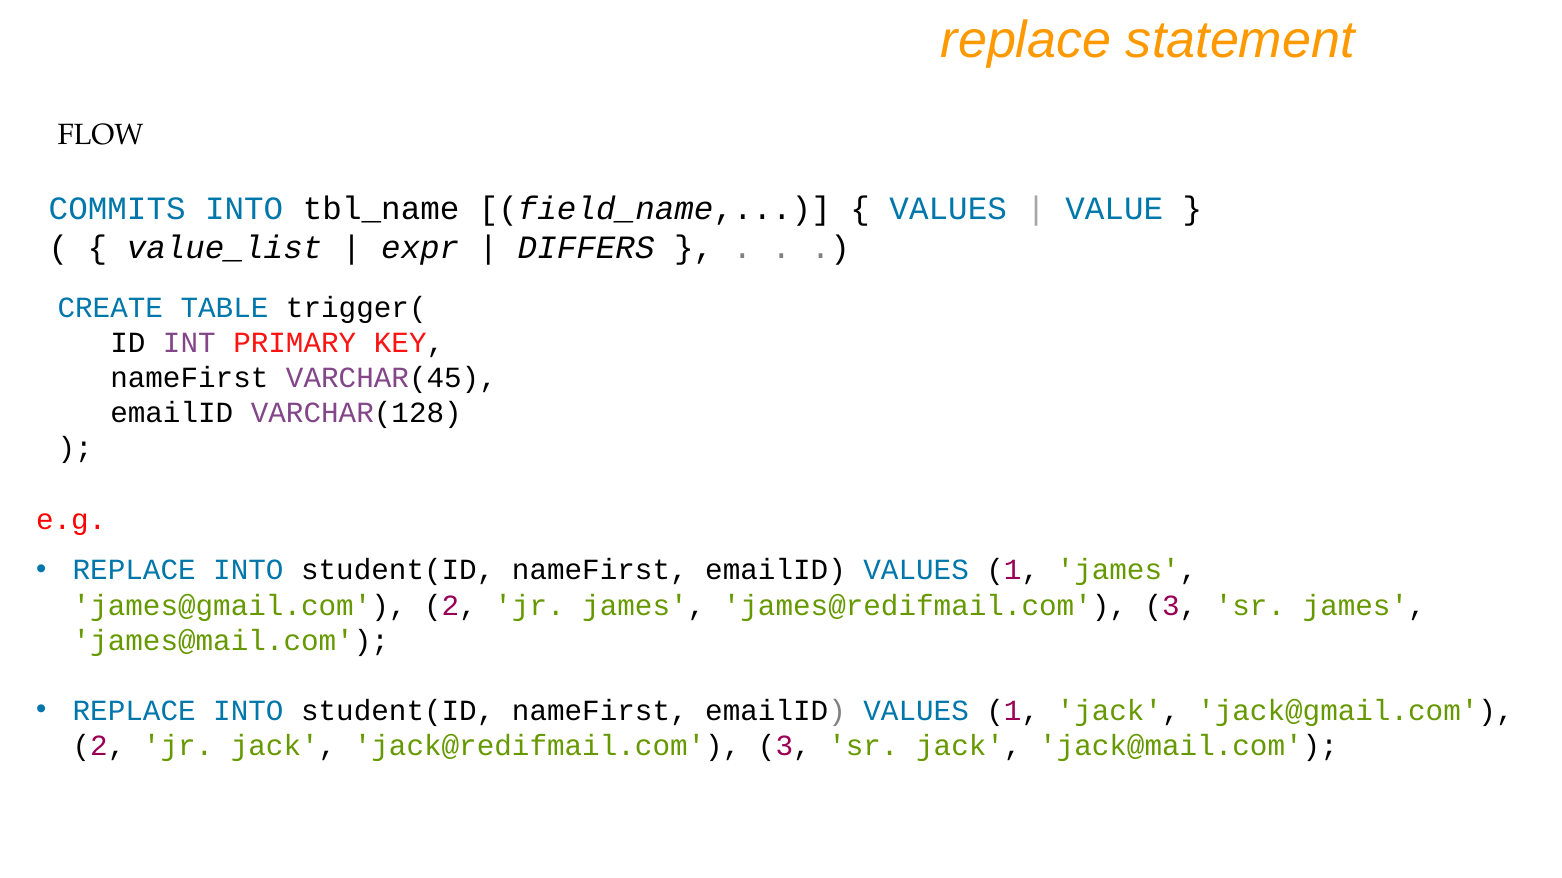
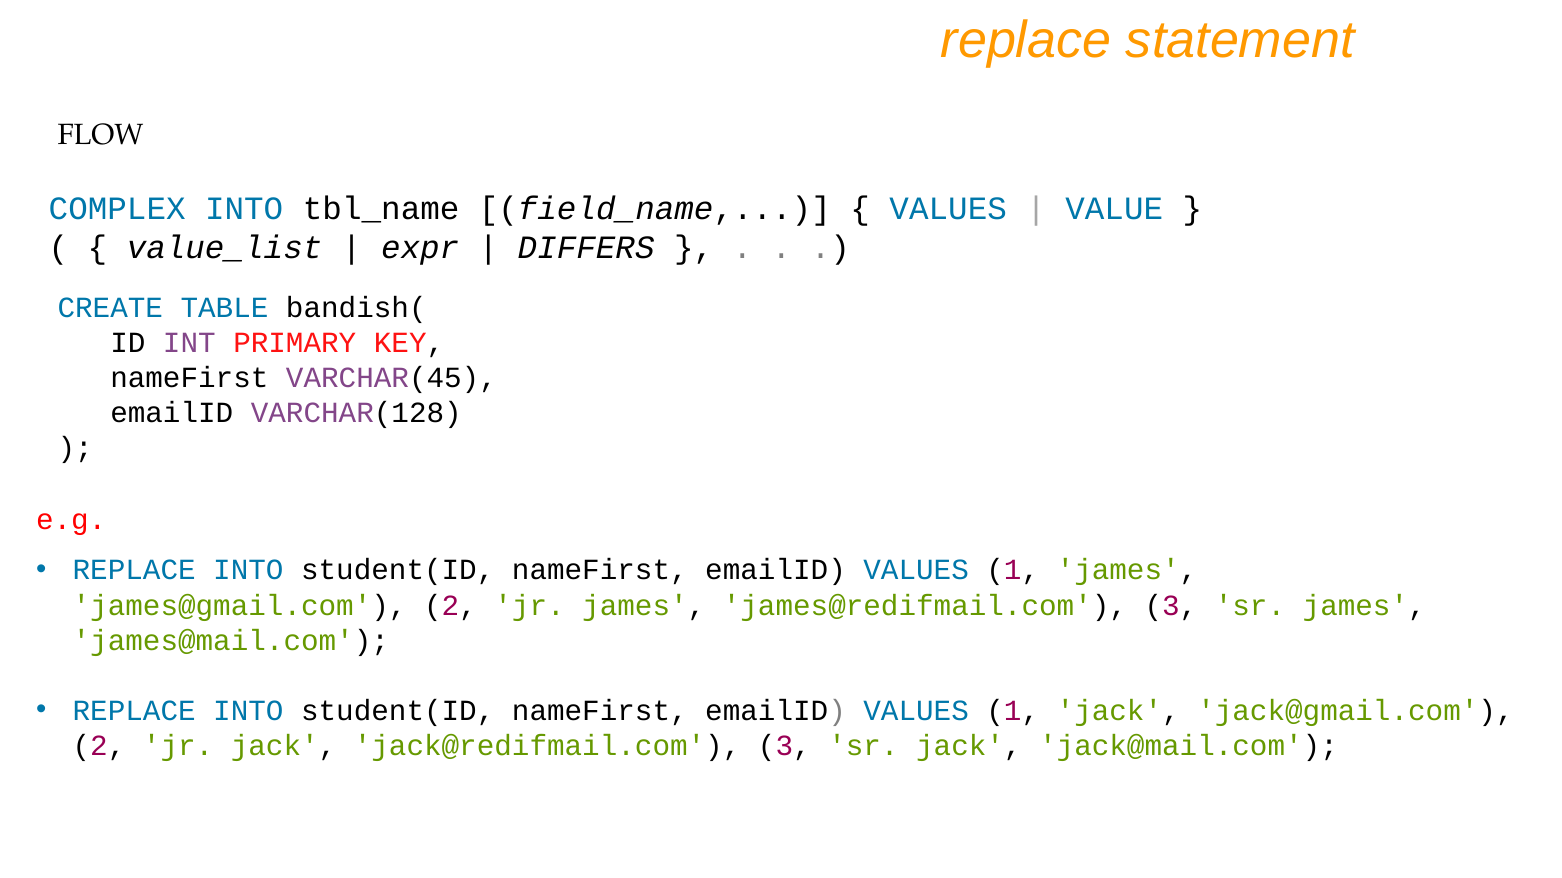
COMMITS: COMMITS -> COMPLEX
trigger(: trigger( -> bandish(
